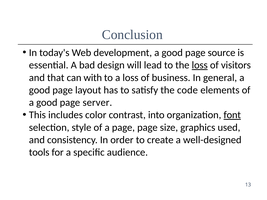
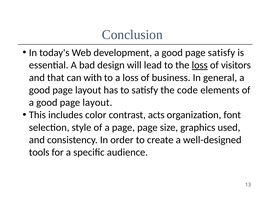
page source: source -> satisfy
server at (97, 103): server -> layout
into: into -> acts
font underline: present -> none
